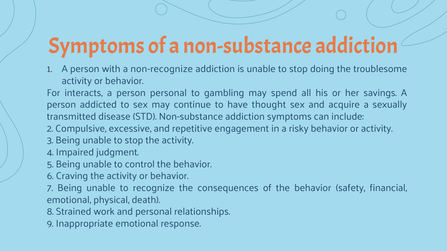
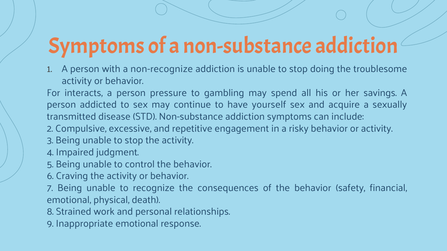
person personal: personal -> pressure
thought: thought -> yourself
